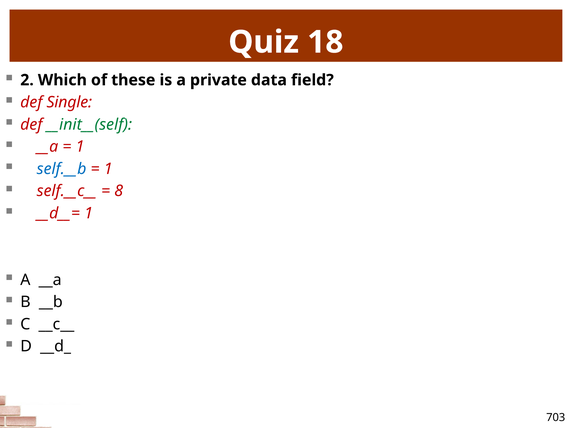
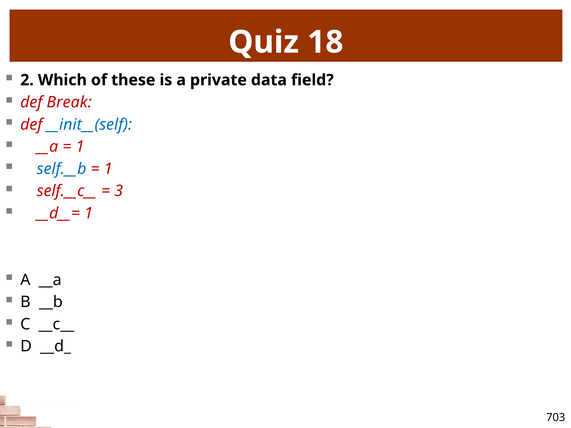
Single: Single -> Break
__init__(self colour: green -> blue
8: 8 -> 3
